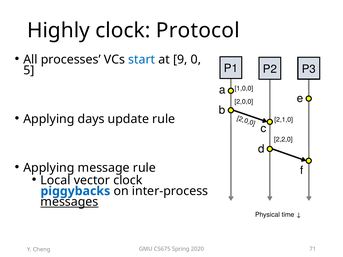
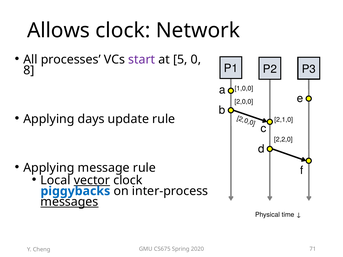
Highly: Highly -> Allows
Protocol: Protocol -> Network
start colour: blue -> purple
9: 9 -> 5
5: 5 -> 8
vector underline: none -> present
